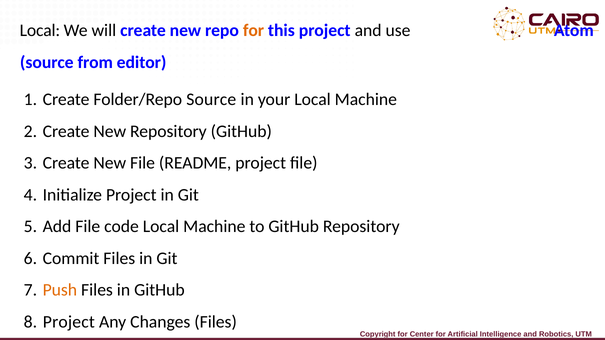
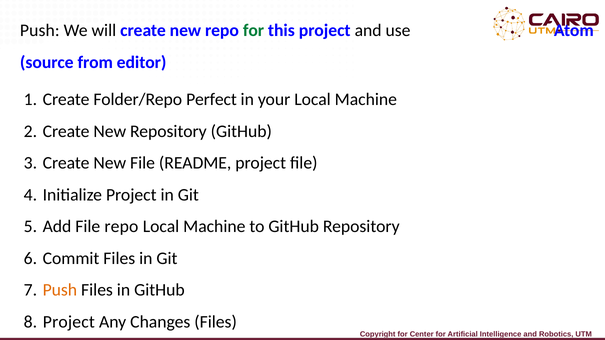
Local at (40, 30): Local -> Push
for at (254, 30) colour: orange -> green
Folder/Repo Source: Source -> Perfect
File code: code -> repo
